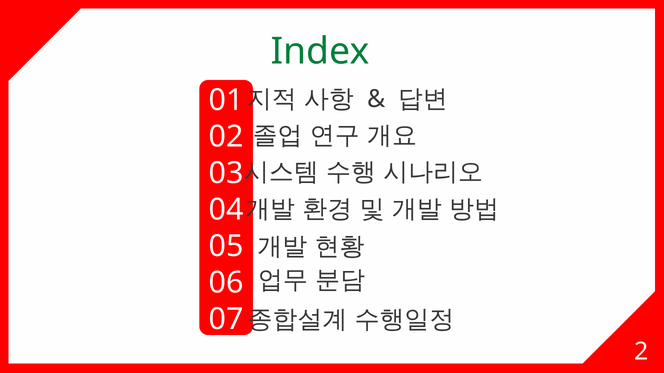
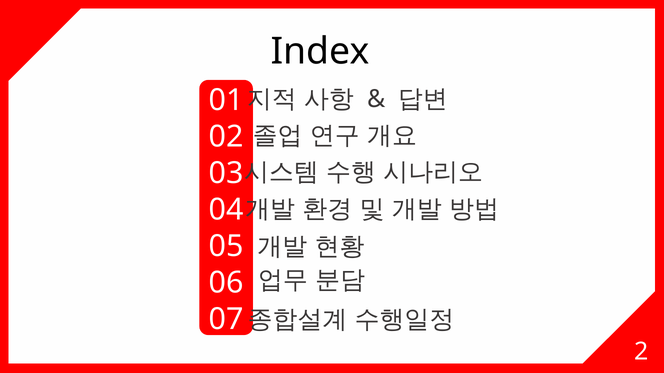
Index colour: green -> black
